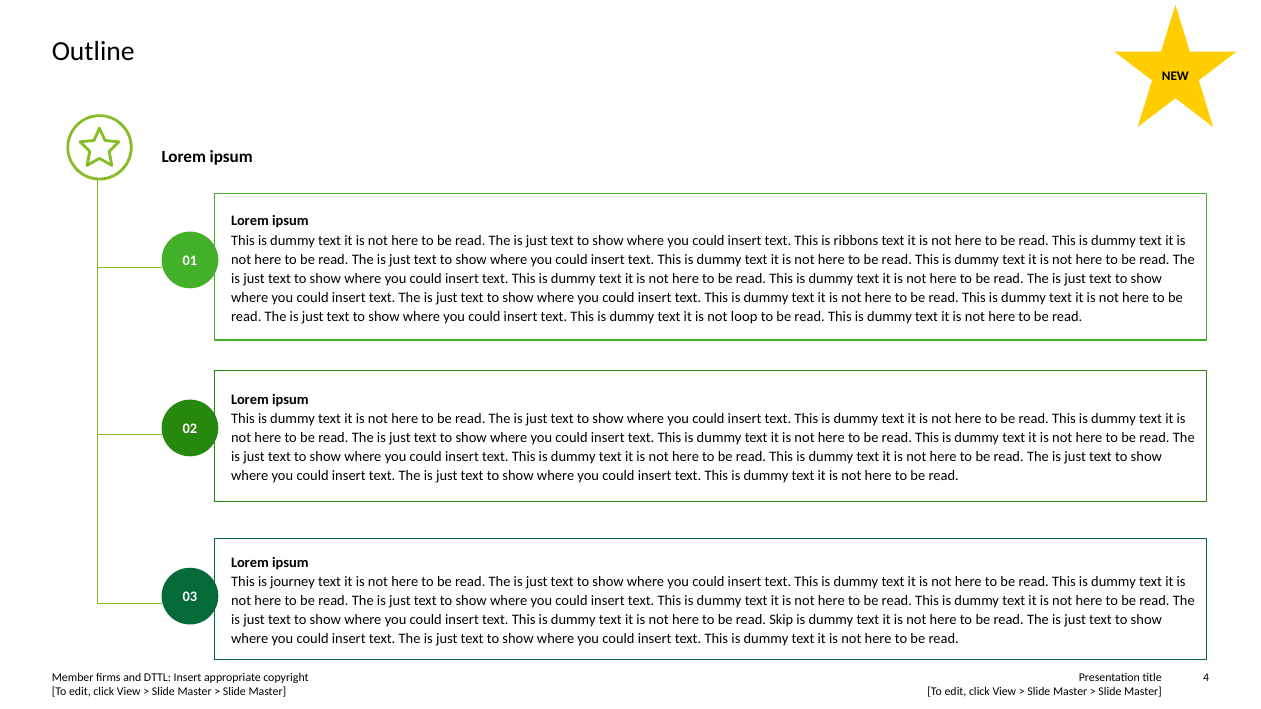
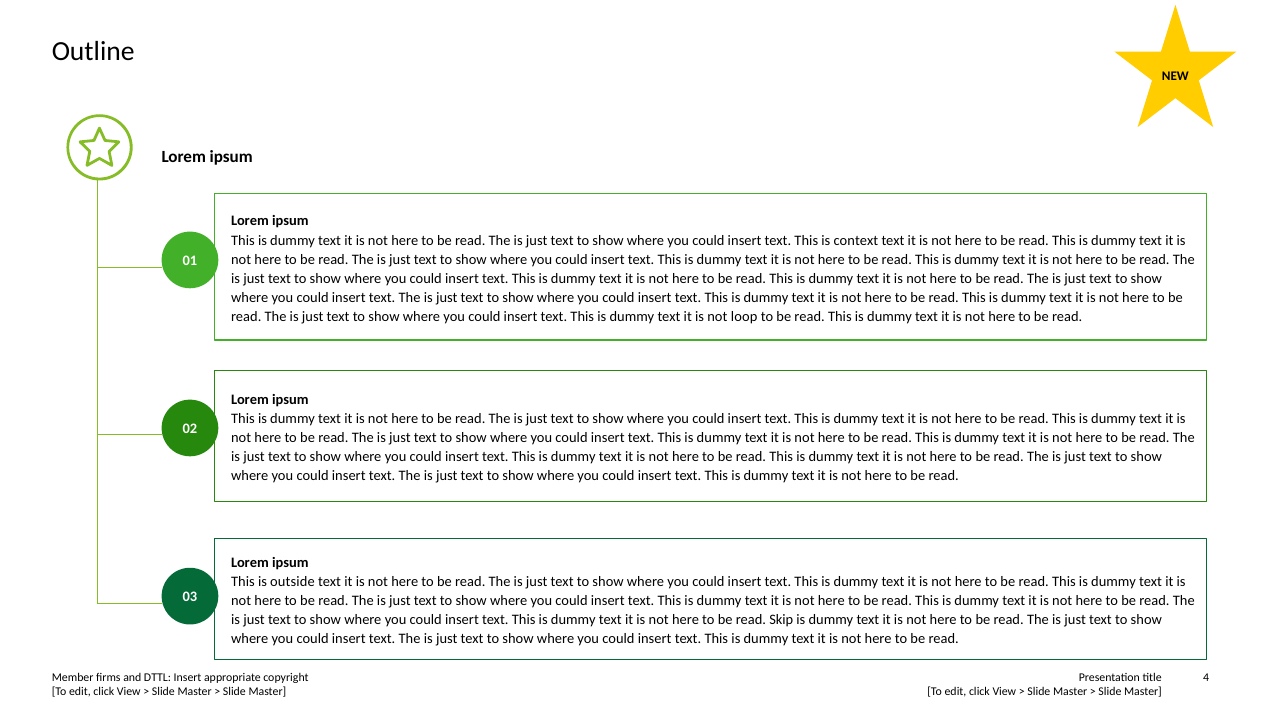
ribbons: ribbons -> context
journey: journey -> outside
